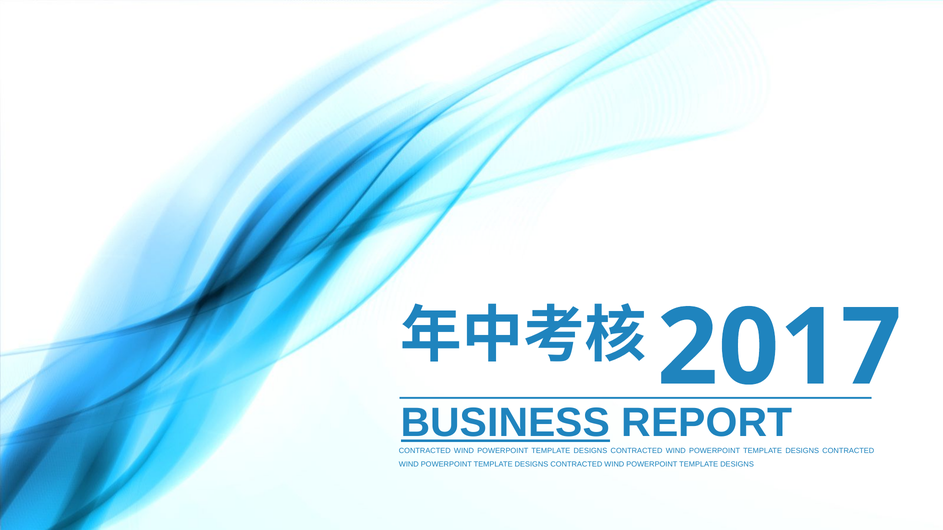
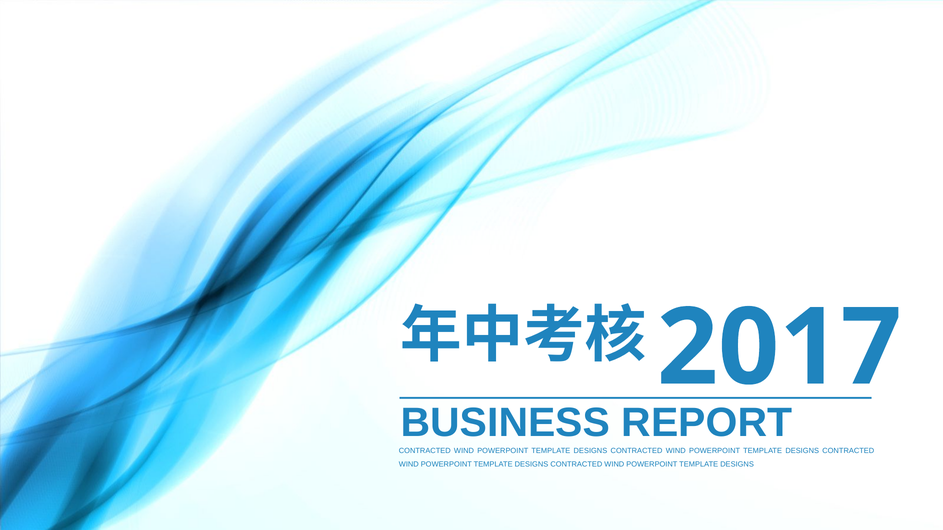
BUSINESS underline: present -> none
